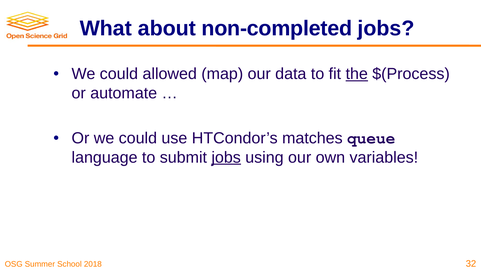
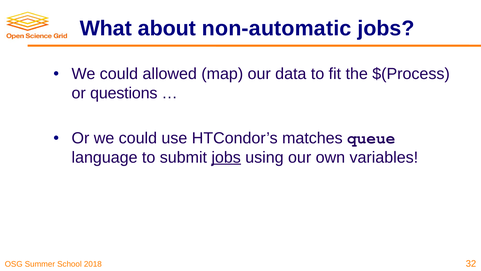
non-completed: non-completed -> non-automatic
the underline: present -> none
automate: automate -> questions
